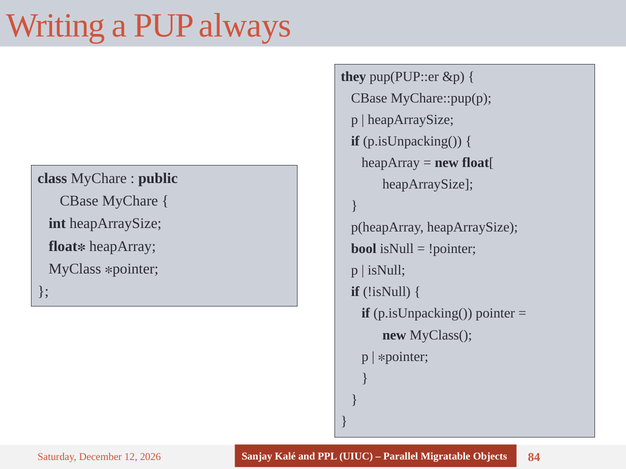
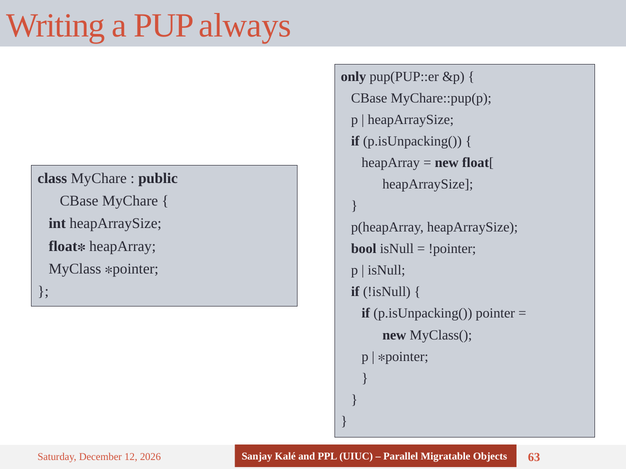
they: they -> only
84: 84 -> 63
